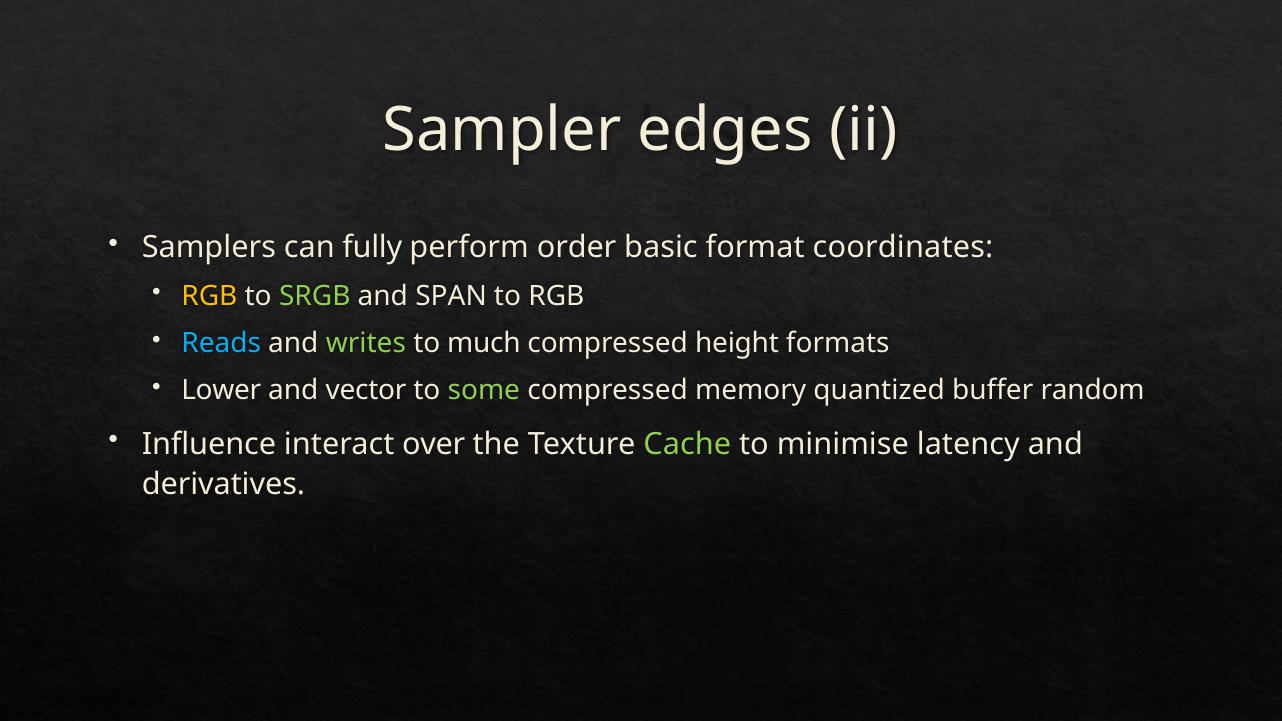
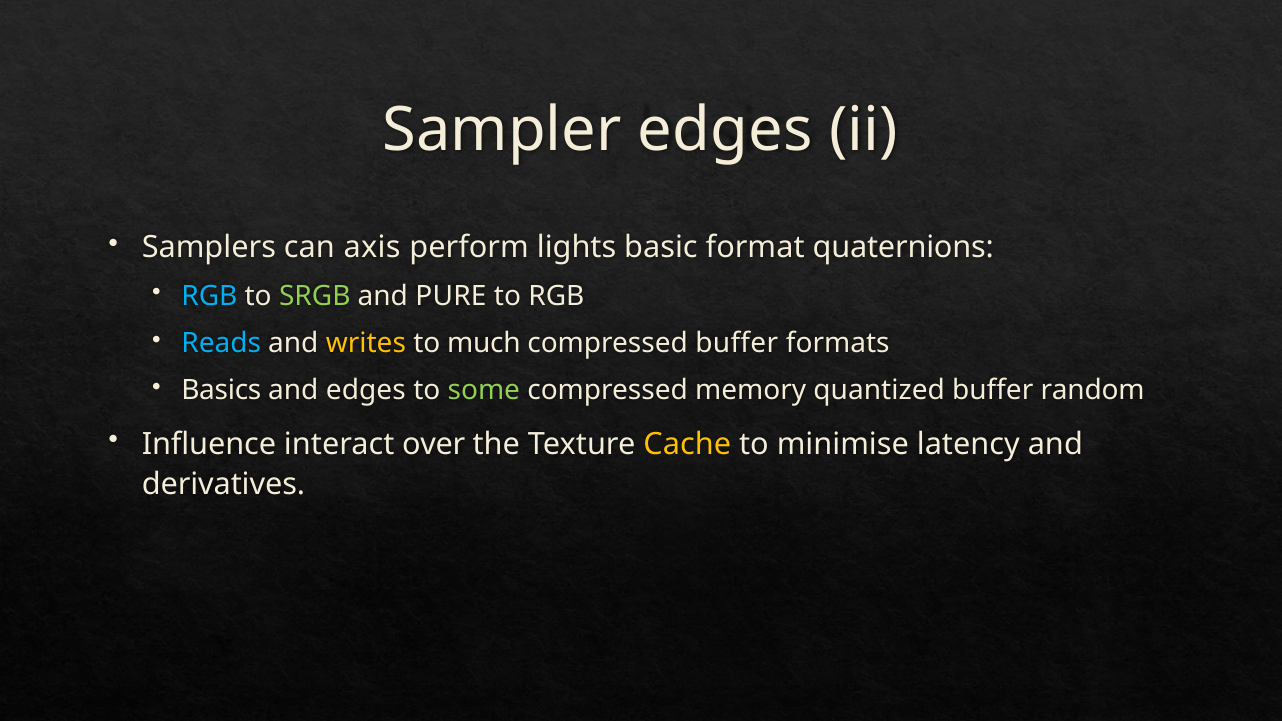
fully: fully -> axis
order: order -> lights
coordinates: coordinates -> quaternions
RGB at (209, 296) colour: yellow -> light blue
SPAN: SPAN -> PURE
writes colour: light green -> yellow
compressed height: height -> buffer
Lower: Lower -> Basics
and vector: vector -> edges
Cache colour: light green -> yellow
